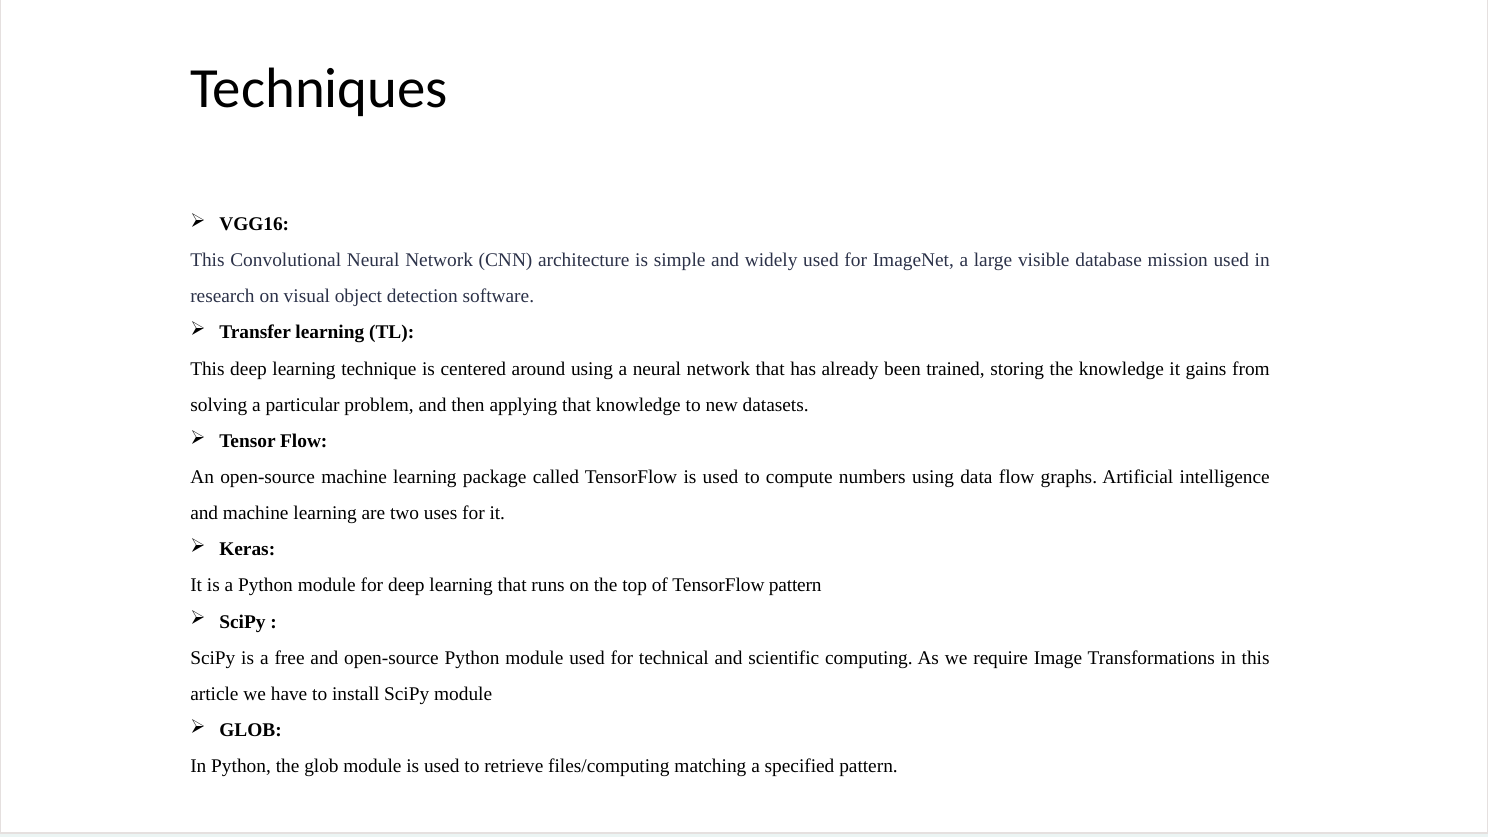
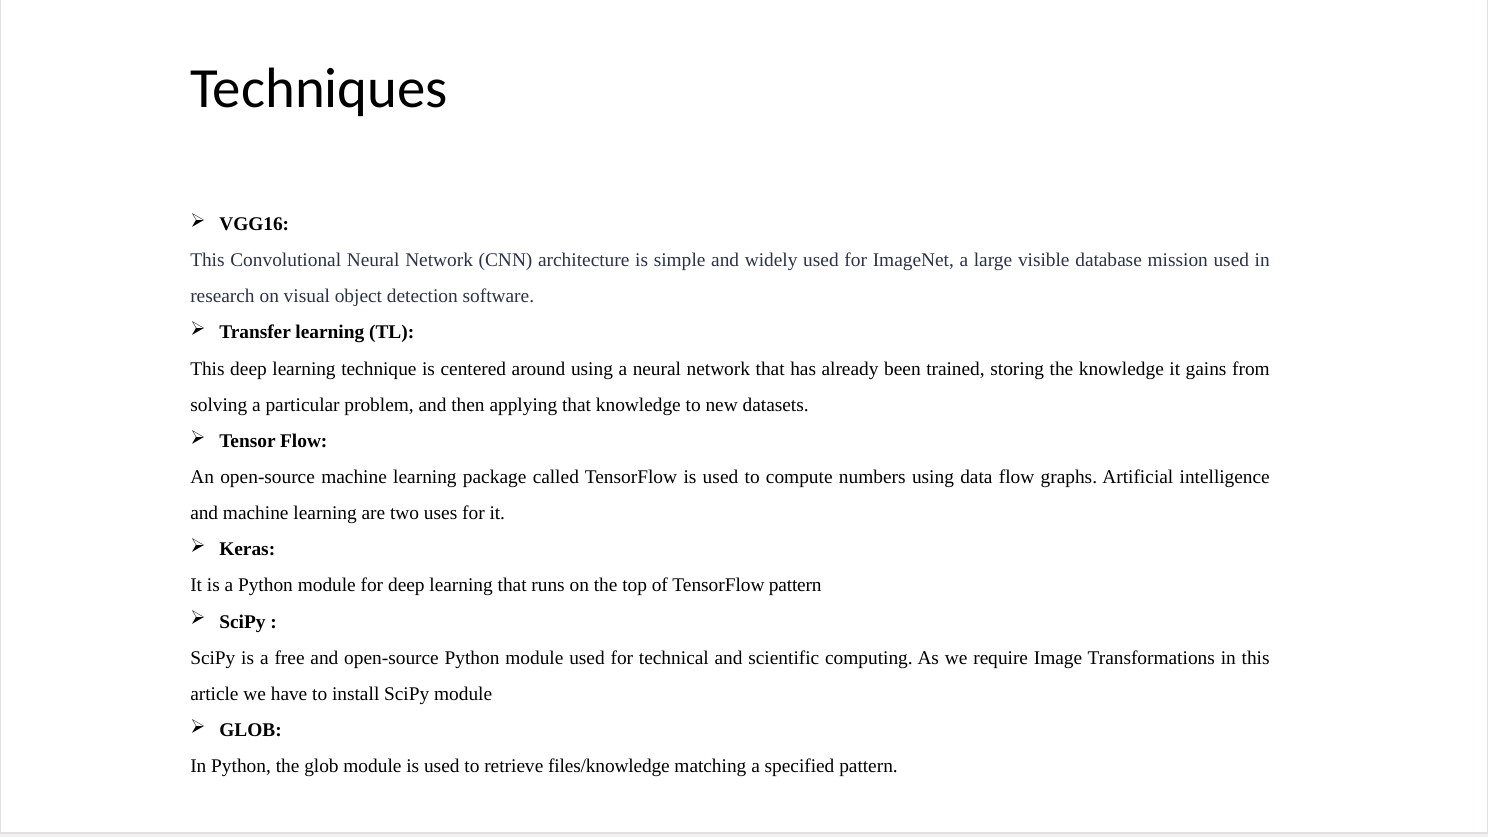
files/computing: files/computing -> files/knowledge
